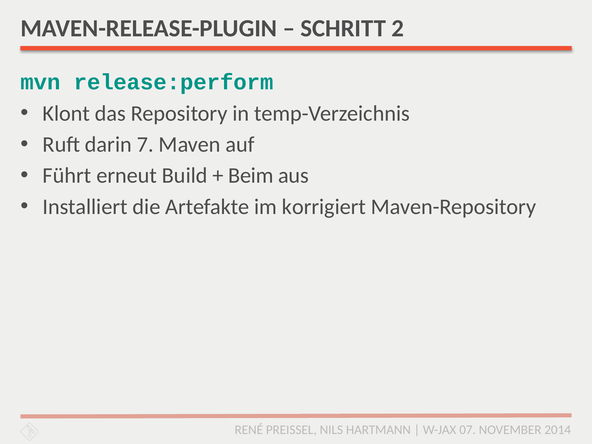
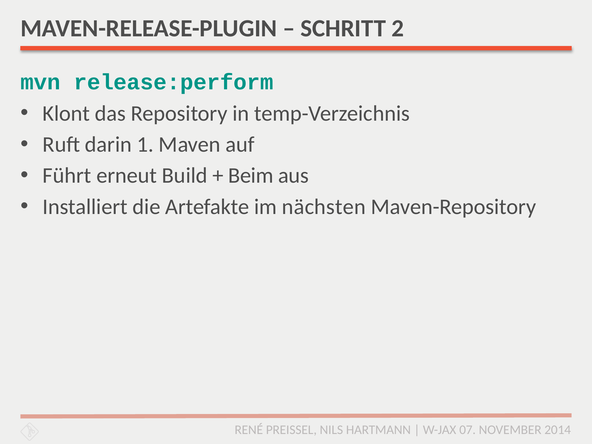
7: 7 -> 1
korrigiert: korrigiert -> nächsten
